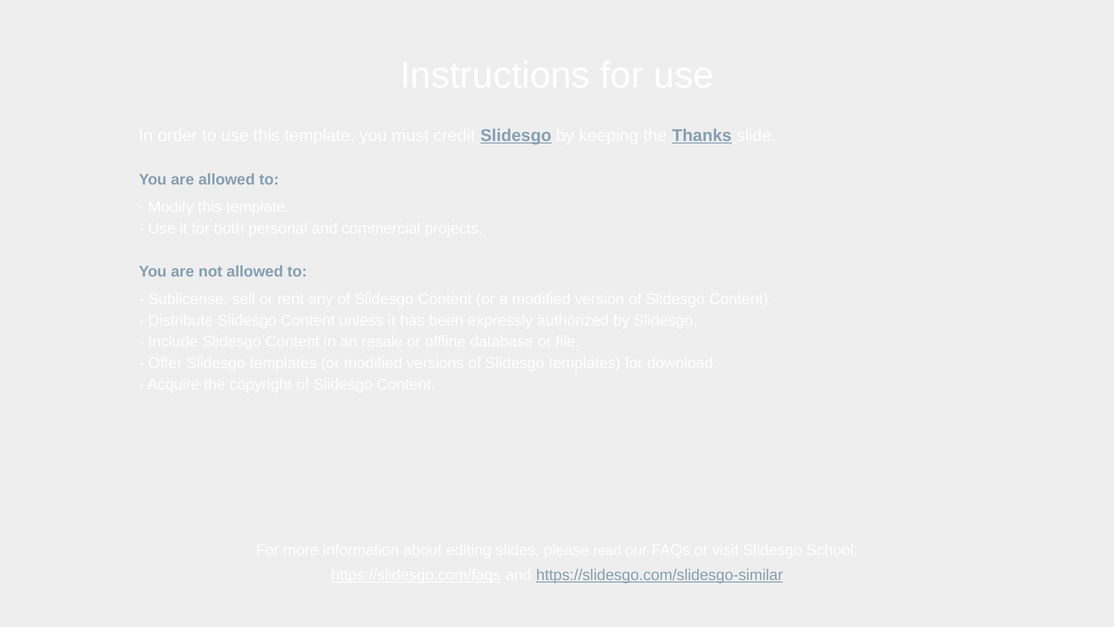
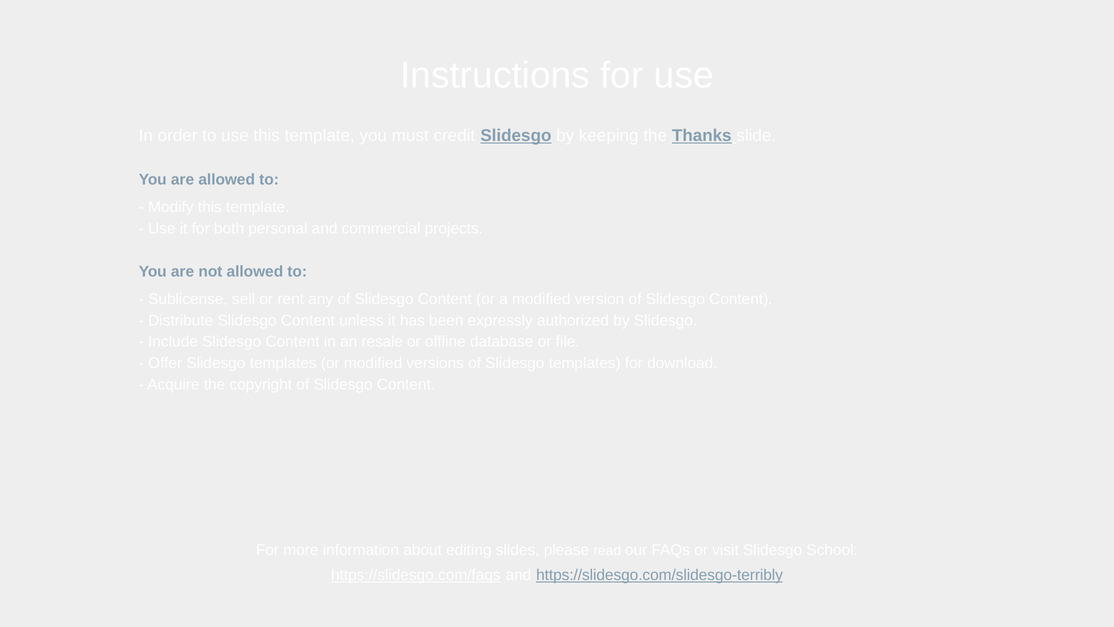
https://slidesgo.com/slidesgo-similar: https://slidesgo.com/slidesgo-similar -> https://slidesgo.com/slidesgo-terribly
